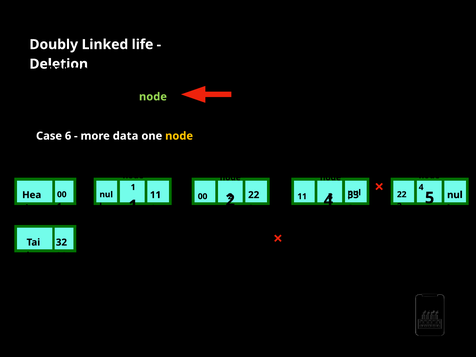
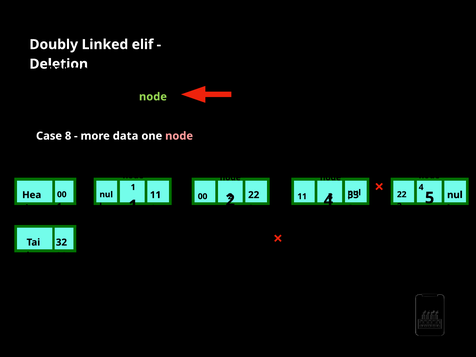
life: life -> elif
6: 6 -> 8
node at (179, 136) colour: yellow -> pink
